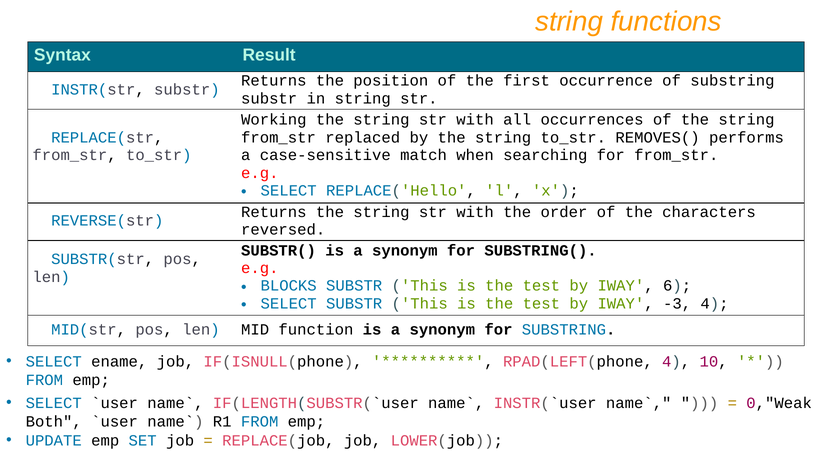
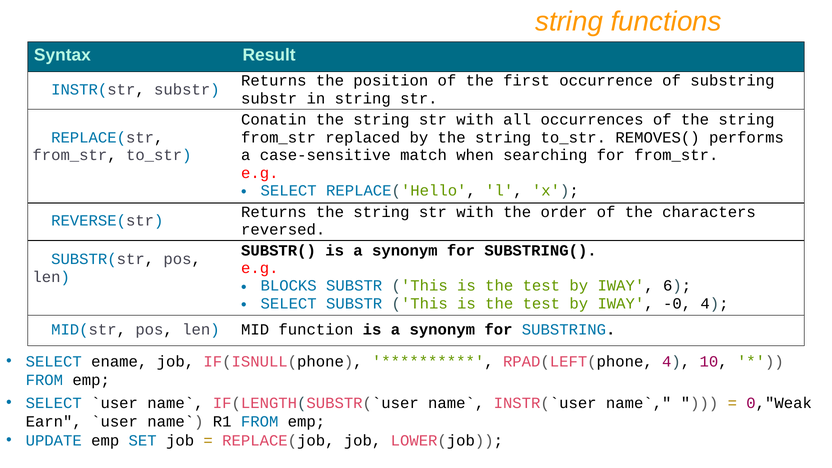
Working: Working -> Conatin
-3: -3 -> -0
Both: Both -> Earn
